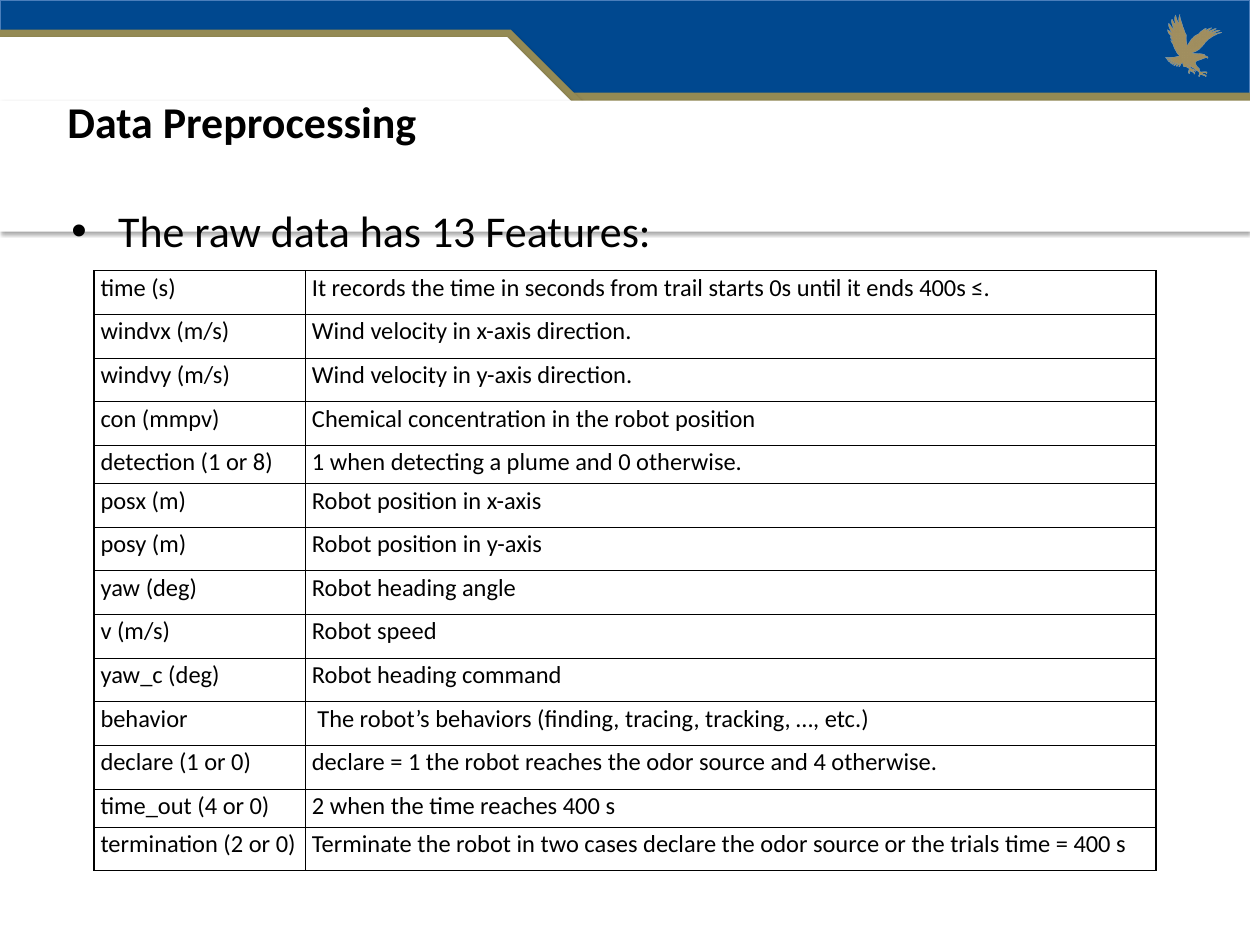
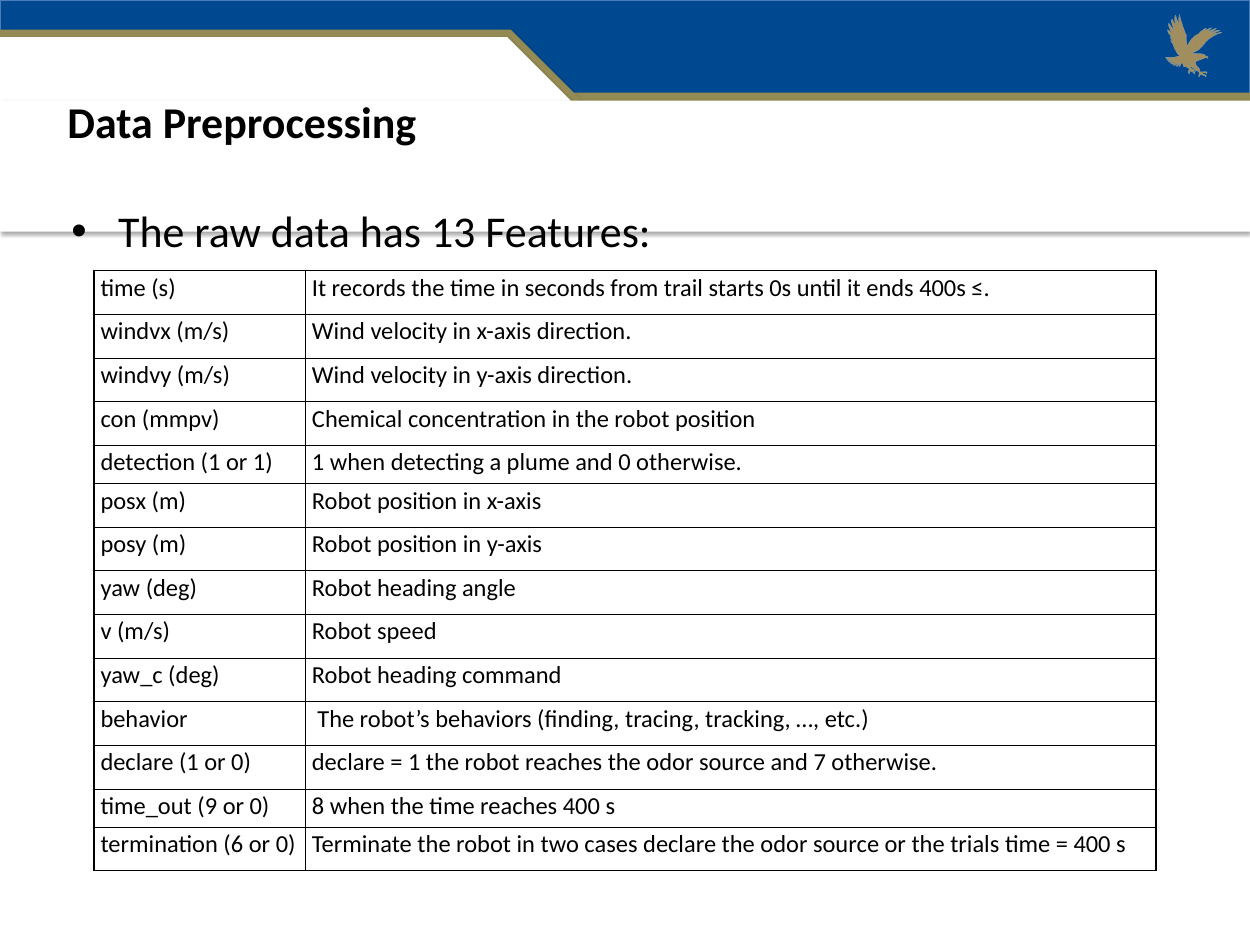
or 8: 8 -> 1
and 4: 4 -> 7
4 at (207, 807): 4 -> 9
0 2: 2 -> 8
termination 2: 2 -> 6
